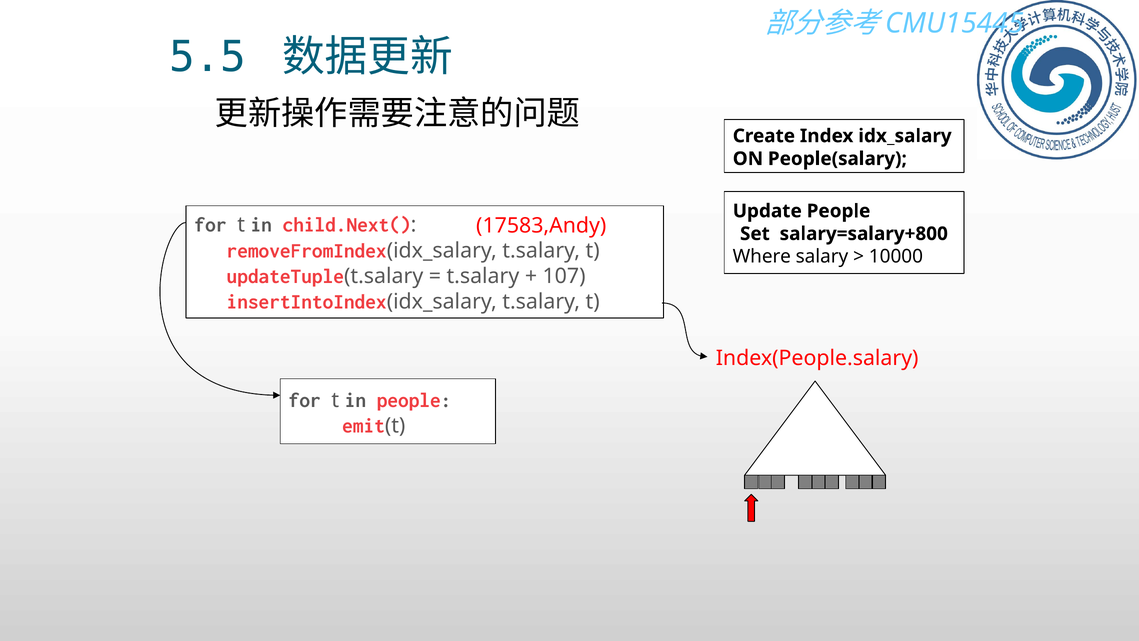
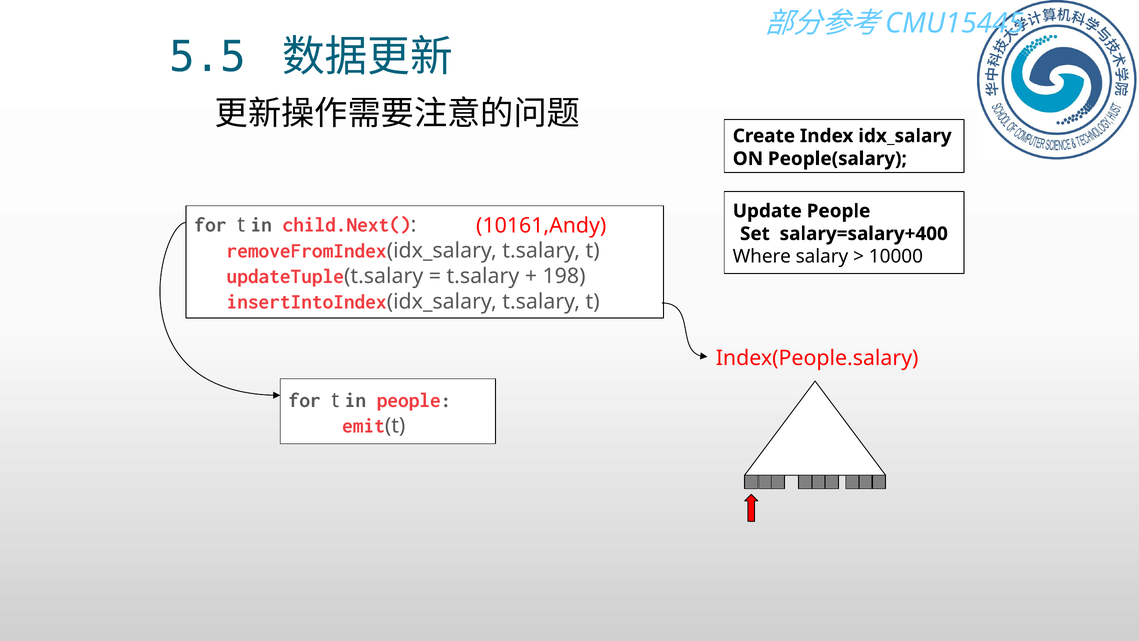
17583,Andy: 17583,Andy -> 10161,Andy
salary=salary+800: salary=salary+800 -> salary=salary+400
107: 107 -> 198
